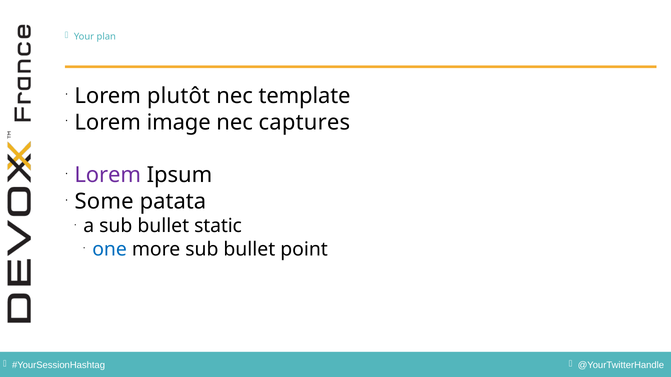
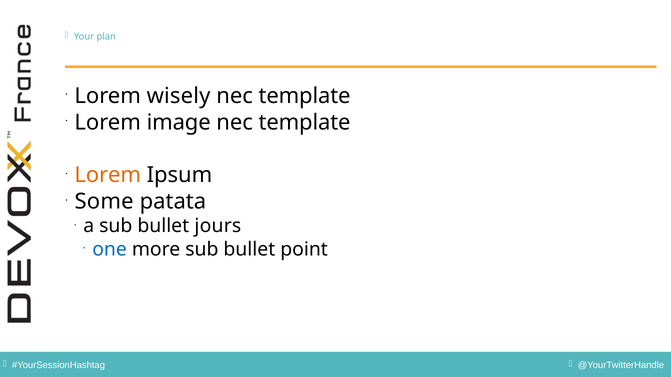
plutôt: plutôt -> wisely
captures at (304, 122): captures -> template
Lorem at (108, 175) colour: purple -> orange
static: static -> jours
